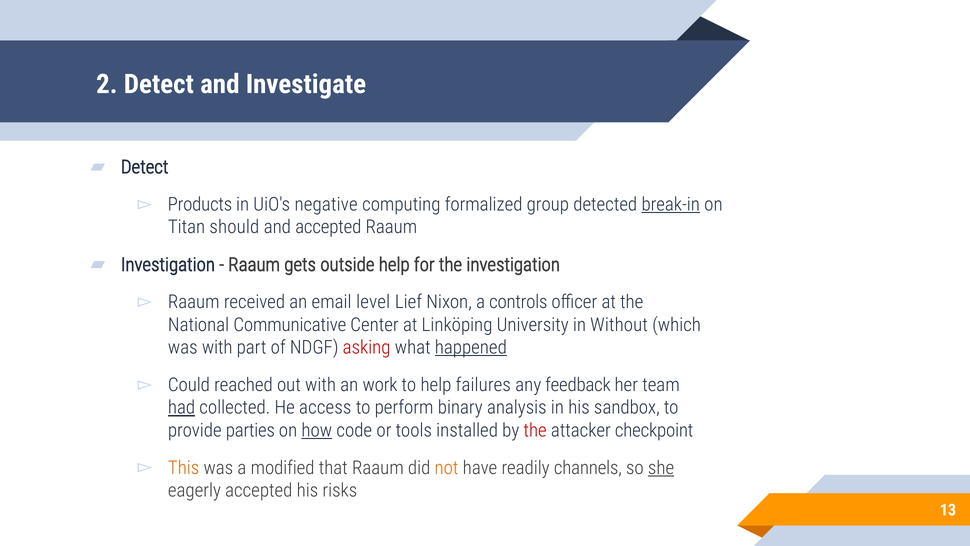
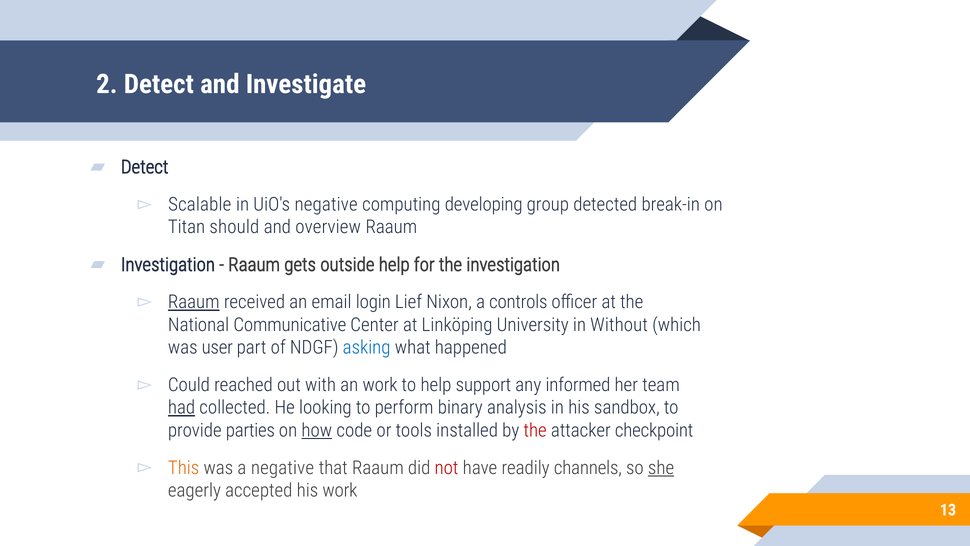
Products: Products -> Scalable
formalized: formalized -> developing
break-in underline: present -> none
and accepted: accepted -> overview
Raaum at (194, 302) underline: none -> present
level: level -> login
was with: with -> user
asking colour: red -> blue
happened underline: present -> none
failures: failures -> support
feedback: feedback -> informed
access: access -> looking
a modified: modified -> negative
not colour: orange -> red
his risks: risks -> work
